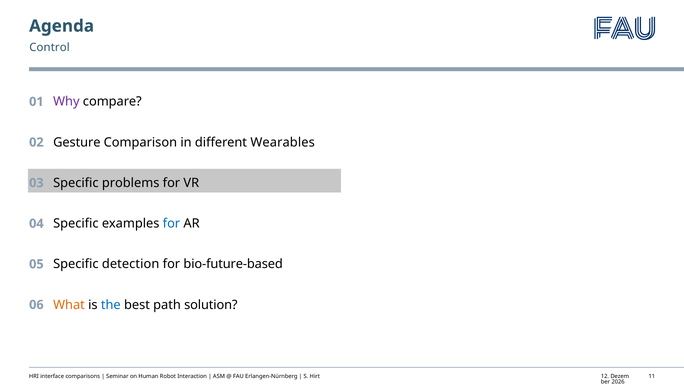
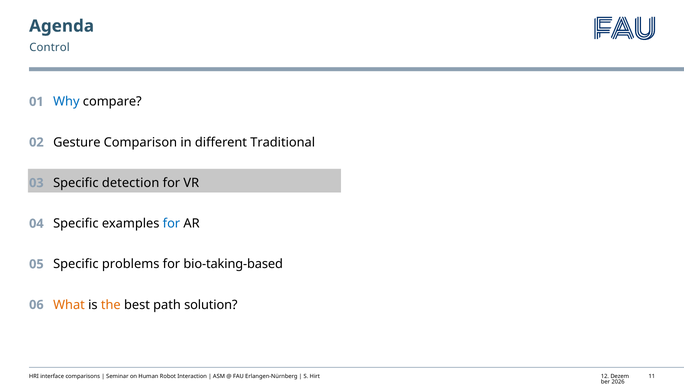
Why colour: purple -> blue
Wearables: Wearables -> Traditional
problems: problems -> detection
detection: detection -> problems
bio-future-based: bio-future-based -> bio-taking-based
the colour: blue -> orange
